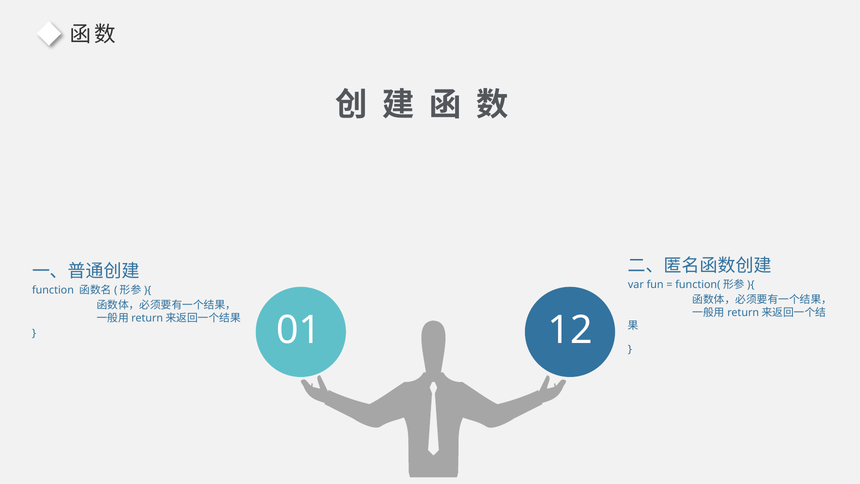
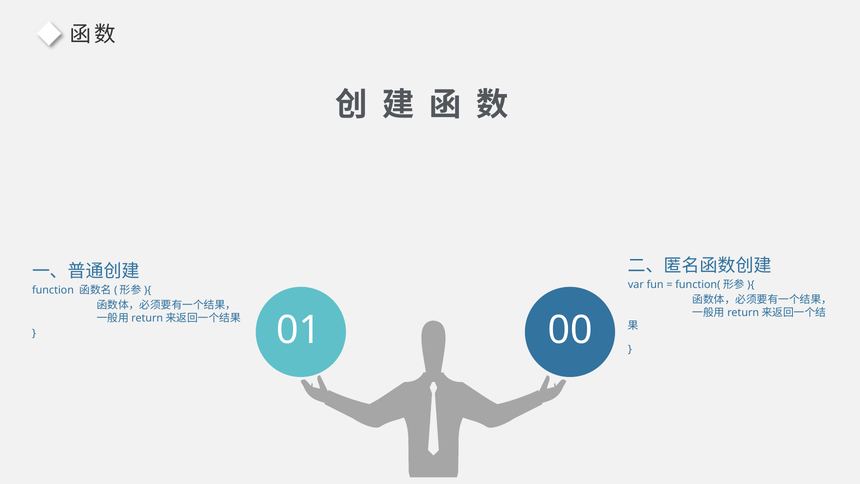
12: 12 -> 00
